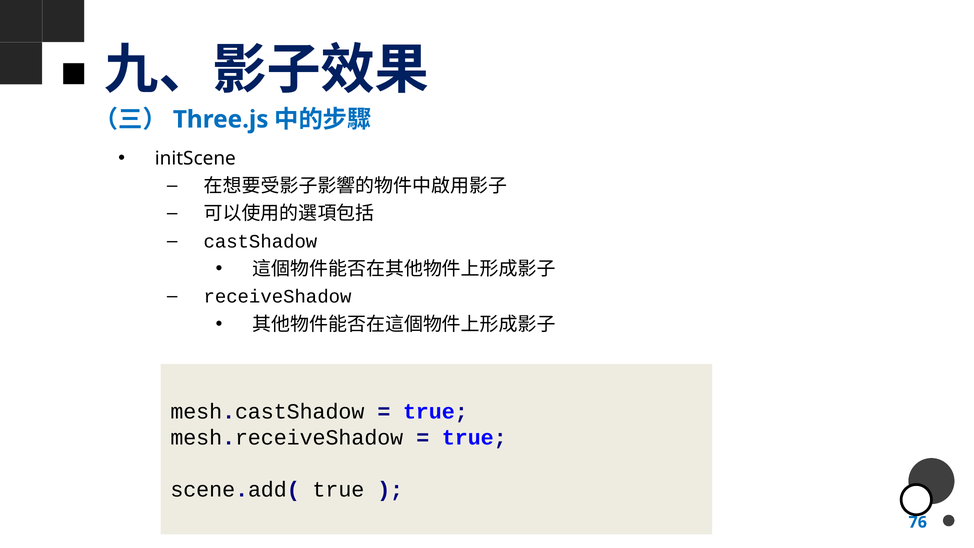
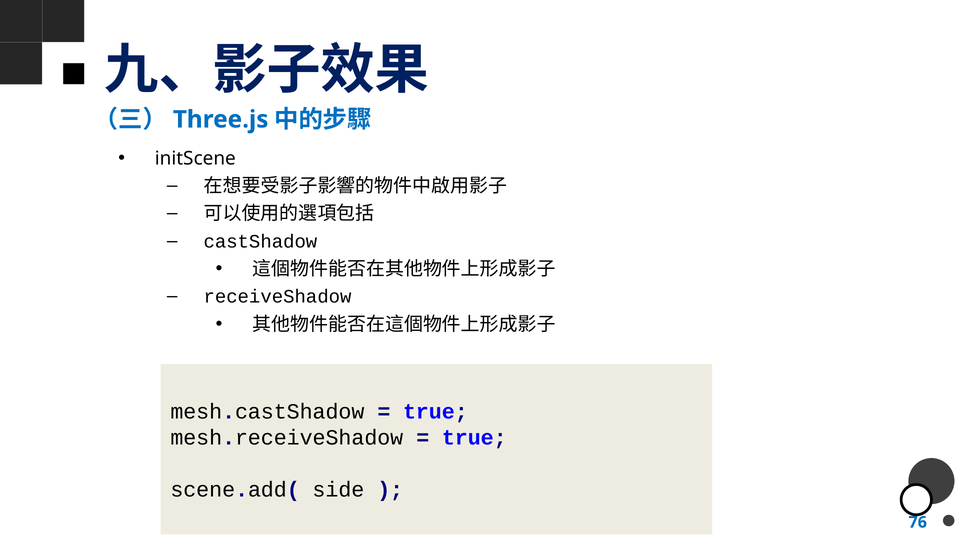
scene.add( true: true -> side
